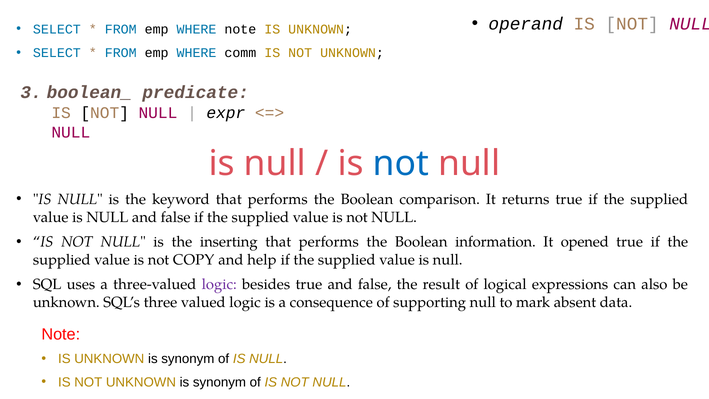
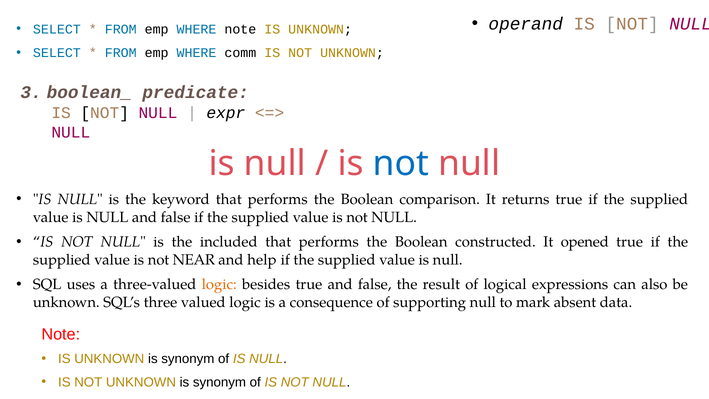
inserting: inserting -> included
information: information -> constructed
COPY: COPY -> NEAR
logic at (219, 284) colour: purple -> orange
